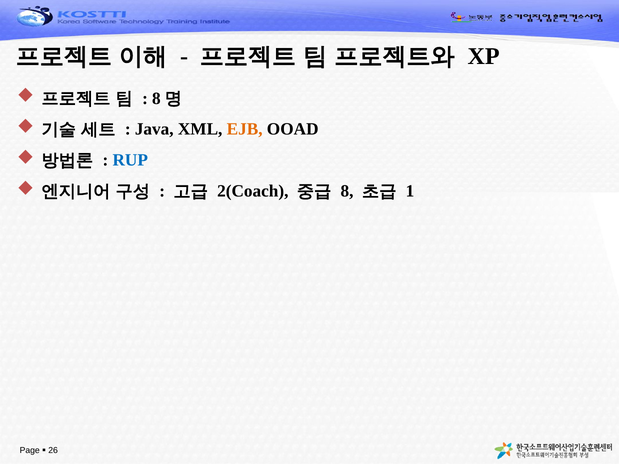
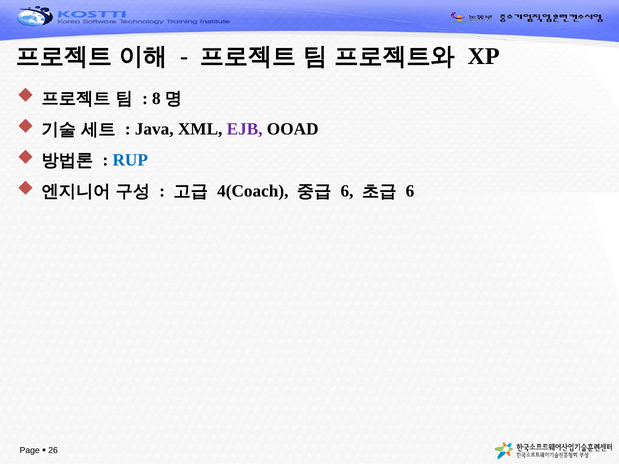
EJB colour: orange -> purple
2(Coach: 2(Coach -> 4(Coach
8 at (347, 191): 8 -> 6
1 at (410, 191): 1 -> 6
